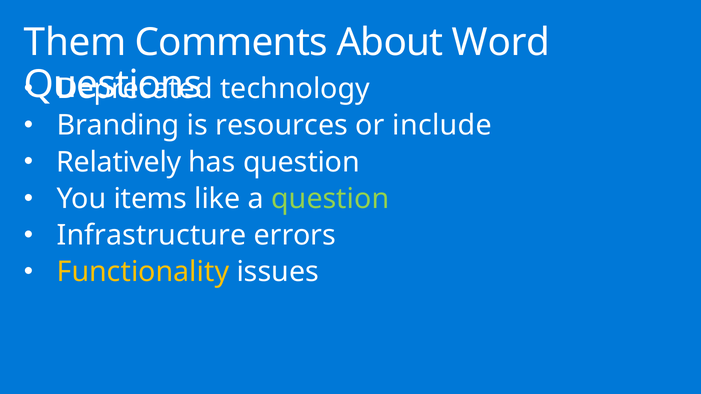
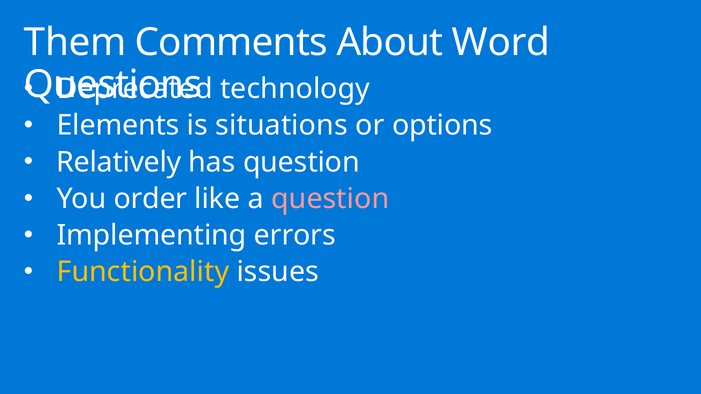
Branding: Branding -> Elements
resources: resources -> situations
include: include -> options
items: items -> order
question at (330, 199) colour: light green -> pink
Infrastructure: Infrastructure -> Implementing
